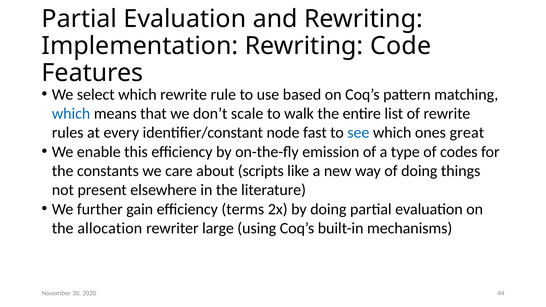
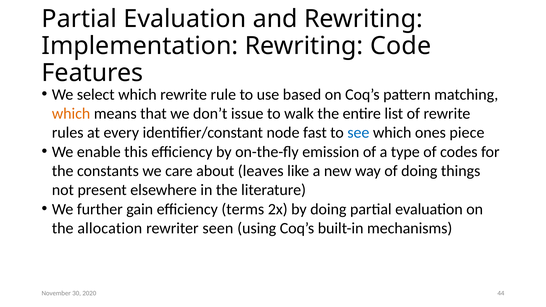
which at (71, 114) colour: blue -> orange
scale: scale -> issue
great: great -> piece
scripts: scripts -> leaves
large: large -> seen
